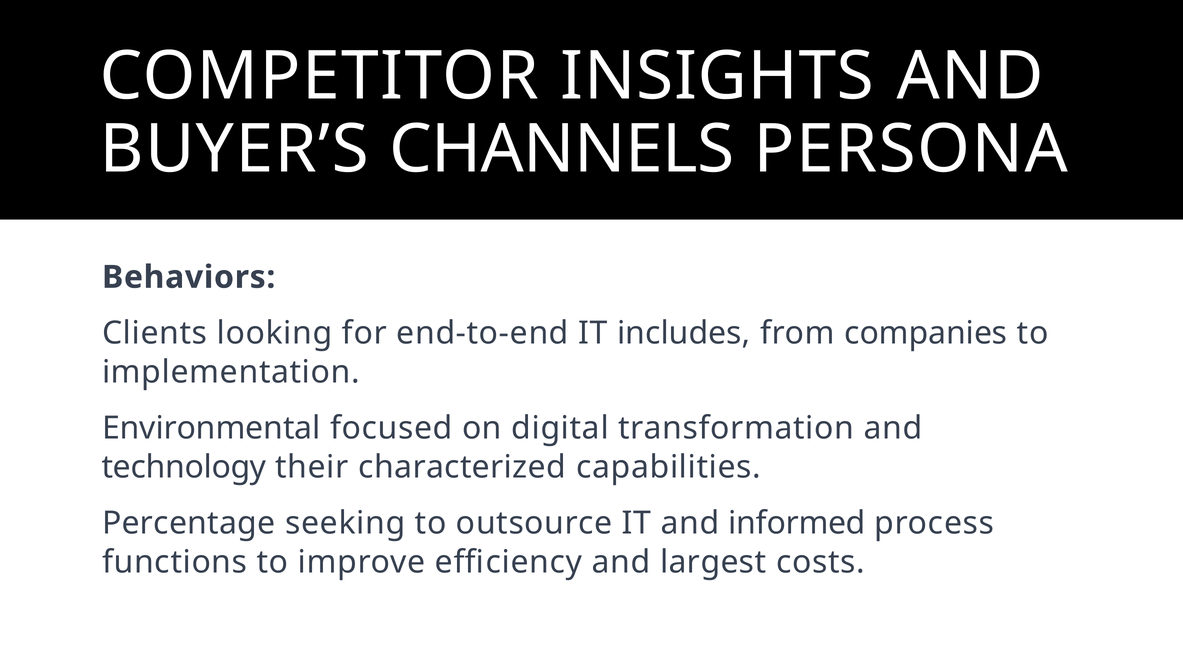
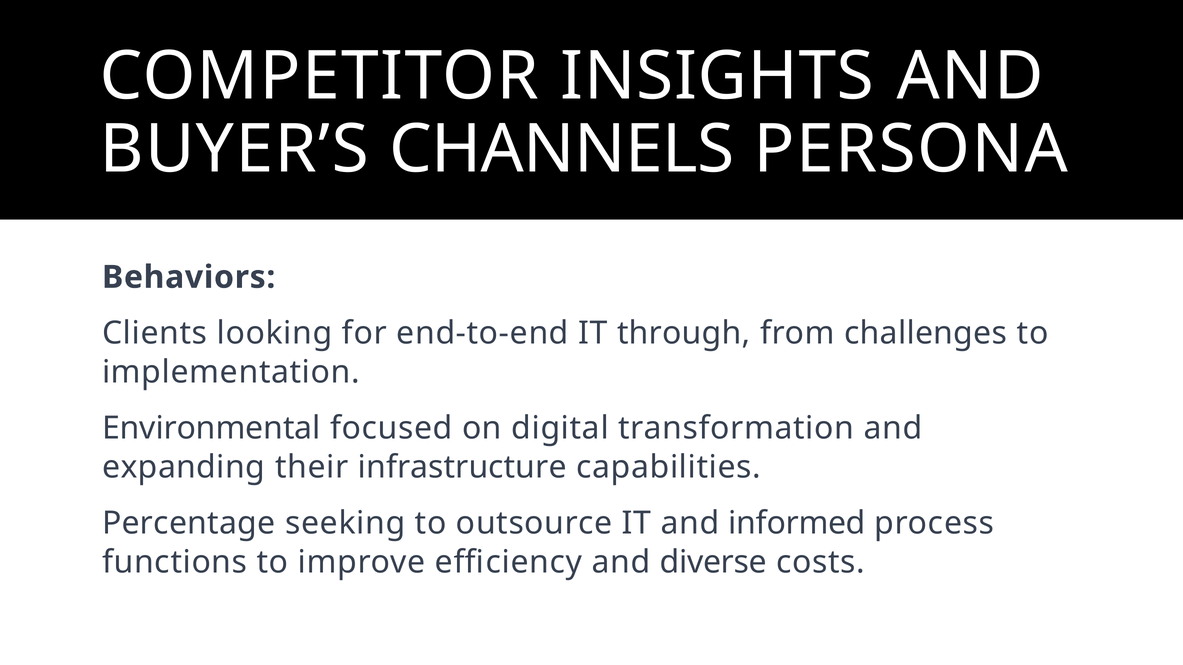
includes: includes -> through
companies: companies -> challenges
technology: technology -> expanding
characterized: characterized -> infrastructure
largest: largest -> diverse
